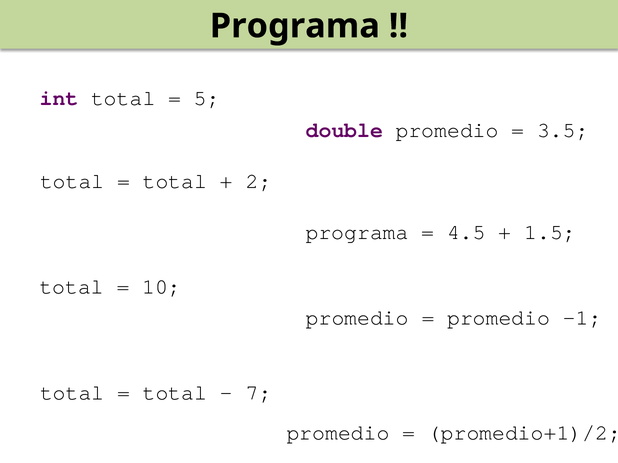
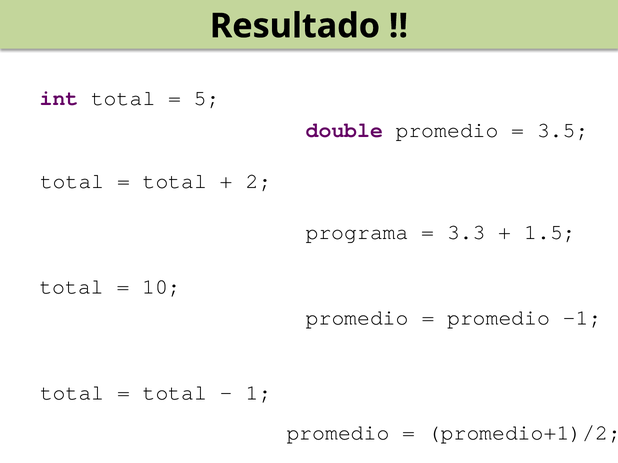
Programa at (295, 26): Programa -> Resultado
4.5: 4.5 -> 3.3
7: 7 -> 1
